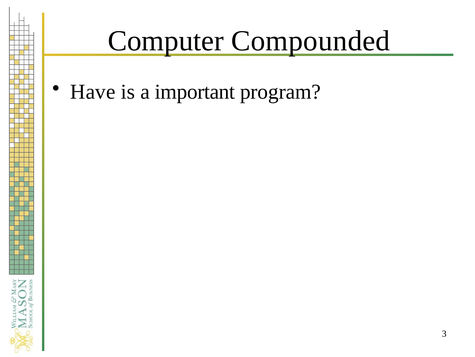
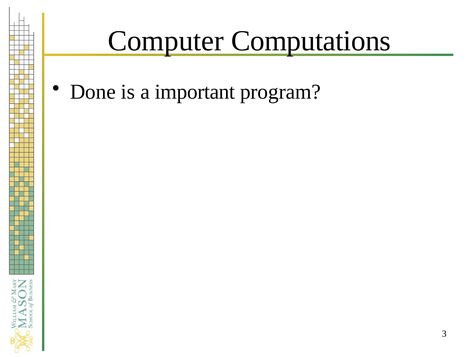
Compounded: Compounded -> Computations
Have: Have -> Done
